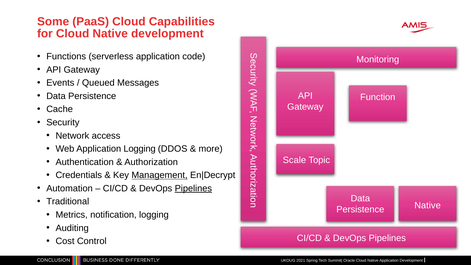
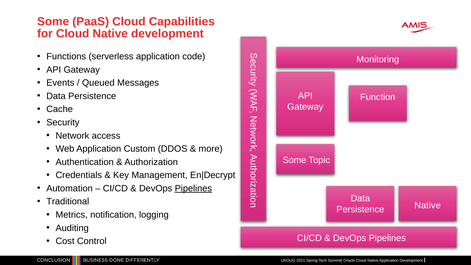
Application Logging: Logging -> Custom
Scale at (294, 160): Scale -> Some
Management underline: present -> none
